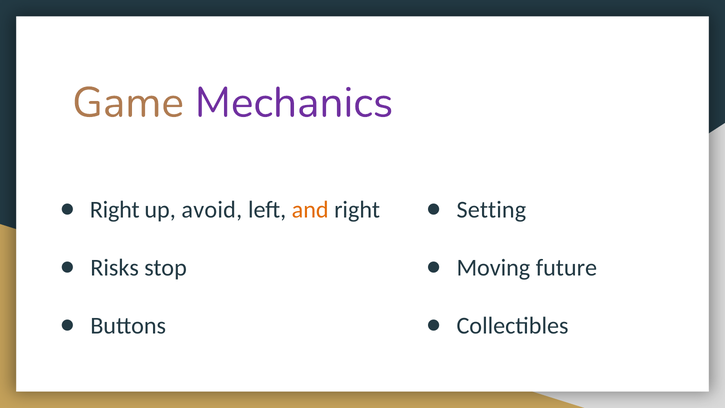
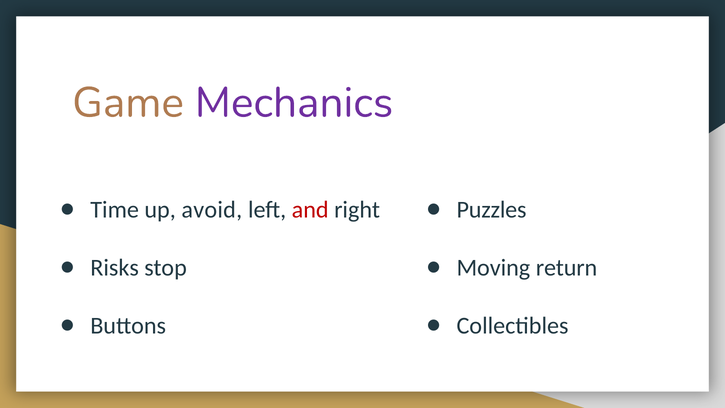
Right at (115, 209): Right -> Time
and colour: orange -> red
Setting: Setting -> Puzzles
future: future -> return
